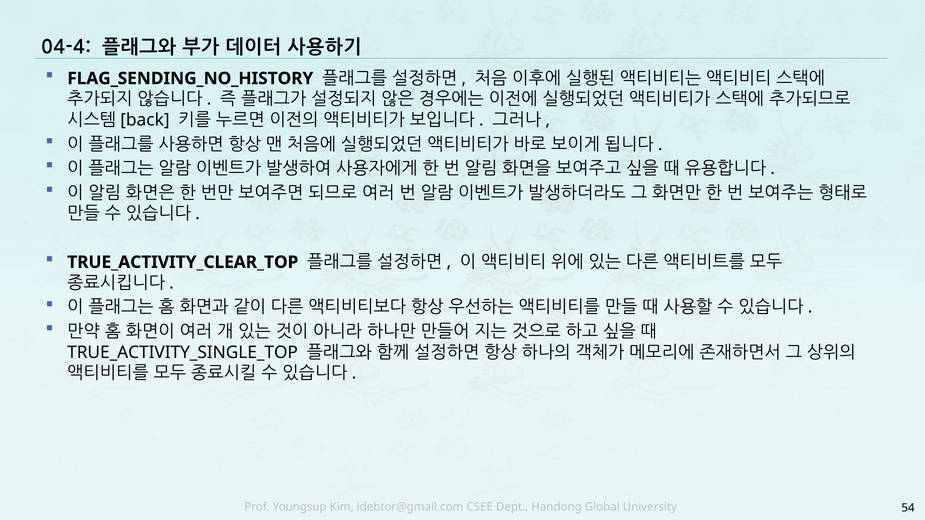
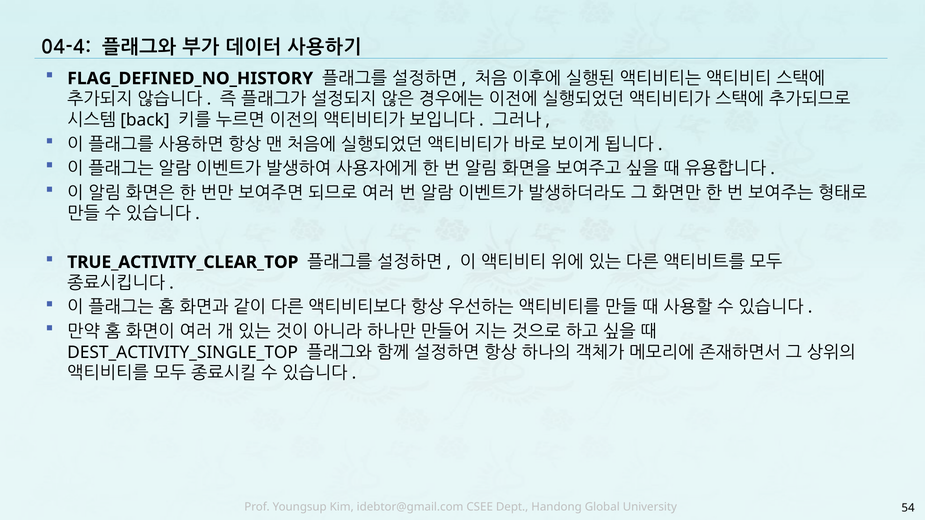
FLAG_SENDING_NO_HISTORY: FLAG_SENDING_NO_HISTORY -> FLAG_DEFINED_NO_HISTORY
TRUE_ACTIVITY_SINGLE_TOP: TRUE_ACTIVITY_SINGLE_TOP -> DEST_ACTIVITY_SINGLE_TOP
